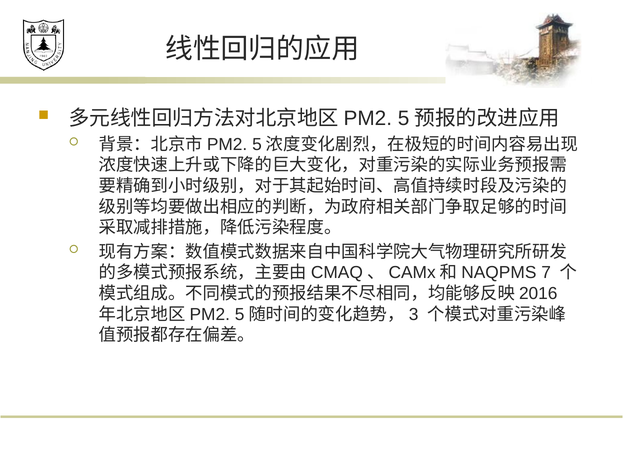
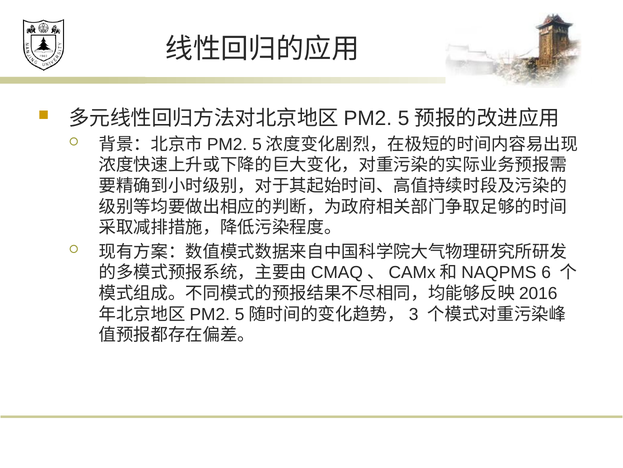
7: 7 -> 6
